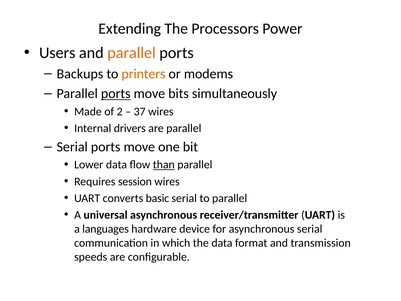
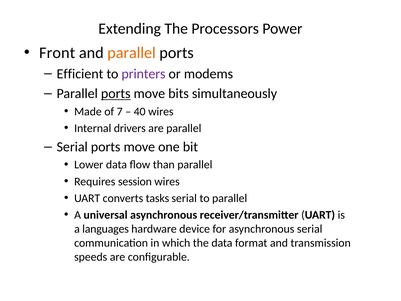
Users: Users -> Front
Backups: Backups -> Efficient
printers colour: orange -> purple
2: 2 -> 7
37: 37 -> 40
than underline: present -> none
basic: basic -> tasks
